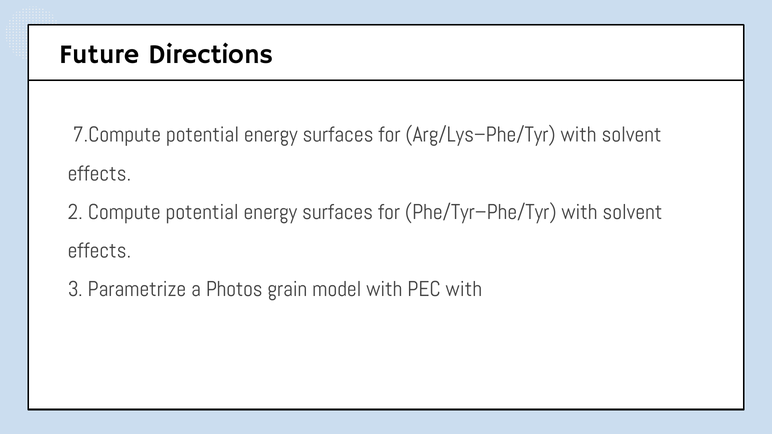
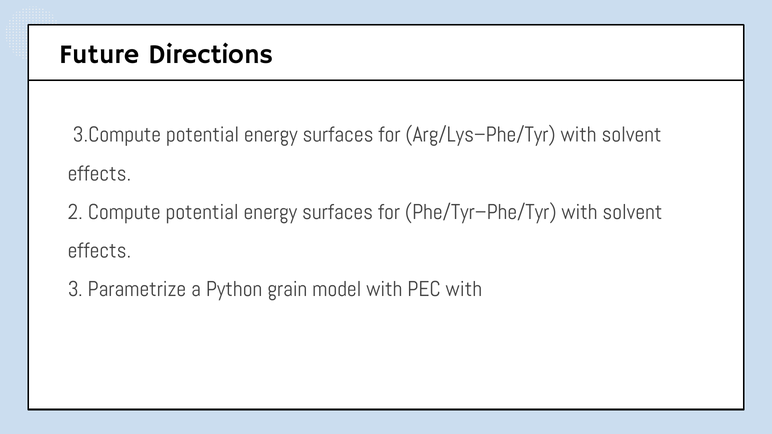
7.Compute: 7.Compute -> 3.Compute
Photos: Photos -> Python
